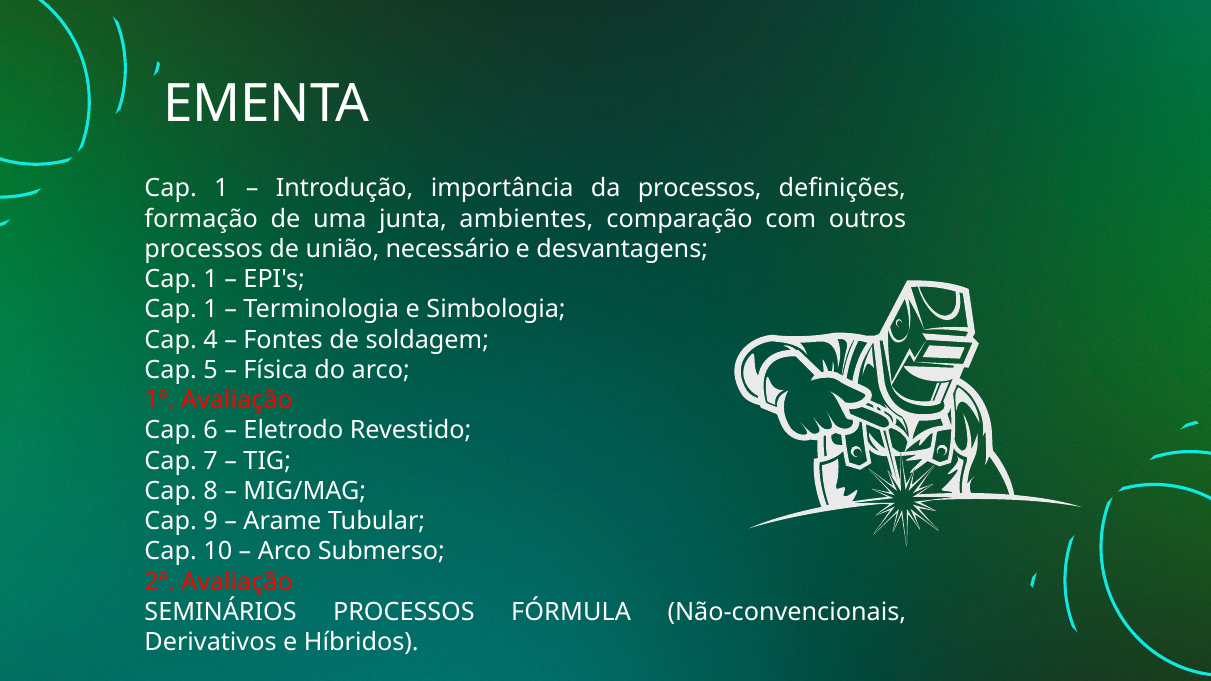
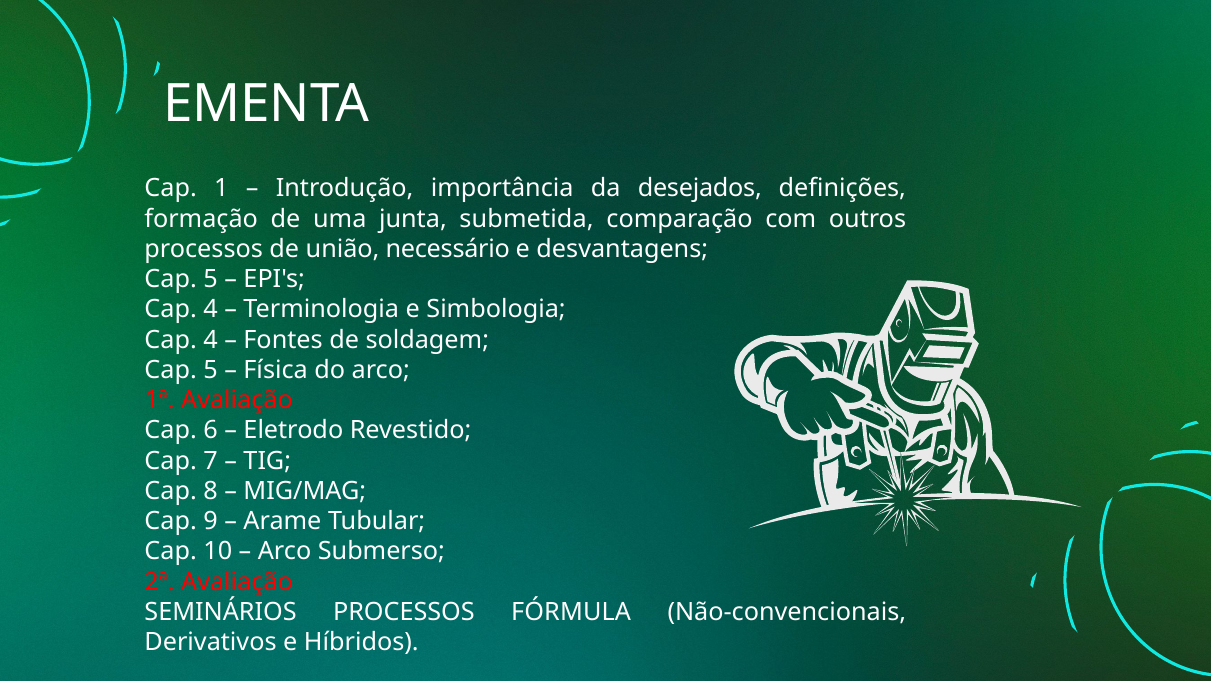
da processos: processos -> desejados
ambientes: ambientes -> submetida
1 at (211, 279): 1 -> 5
1 at (211, 310): 1 -> 4
